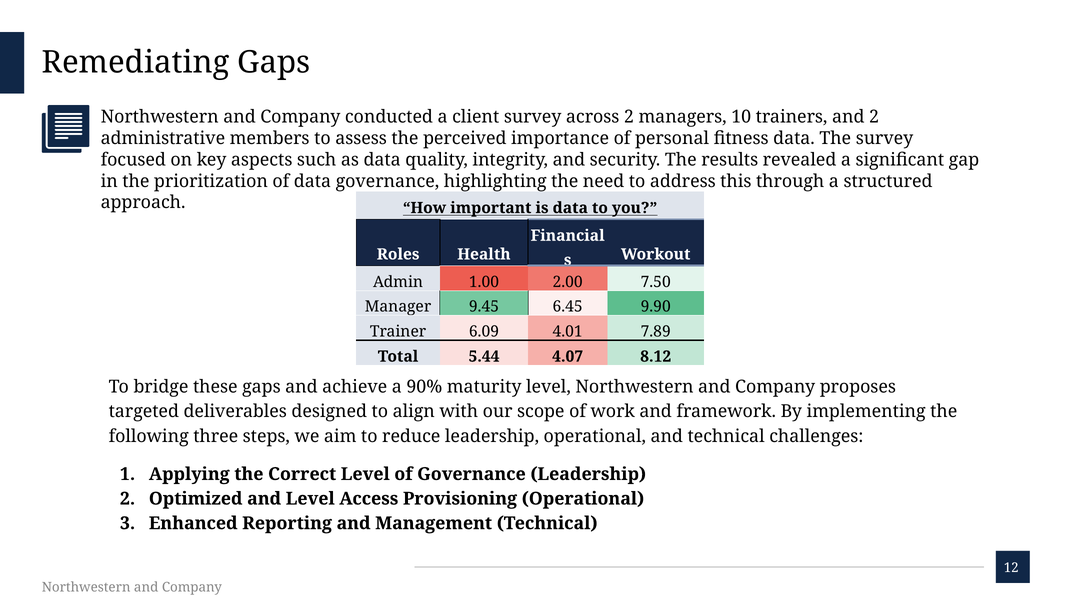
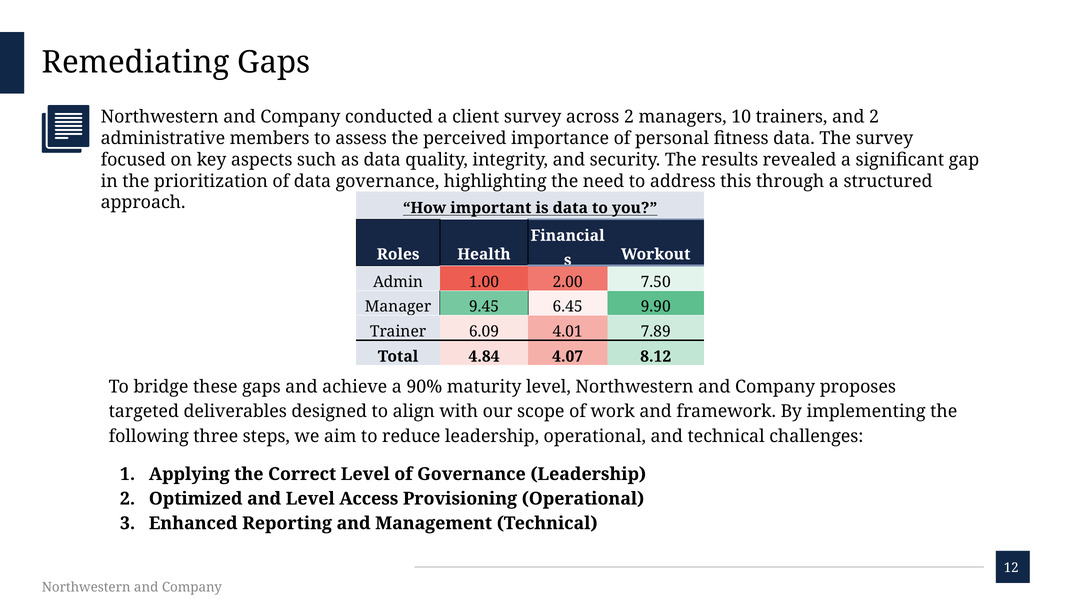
5.44: 5.44 -> 4.84
